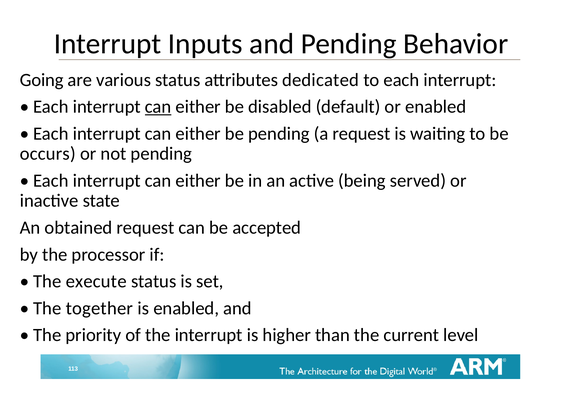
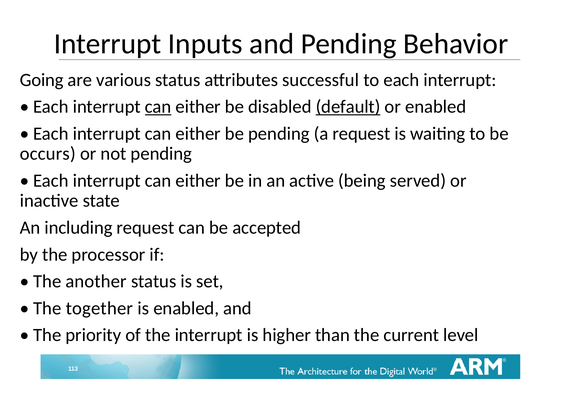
dedicated: dedicated -> successful
default underline: none -> present
obtained: obtained -> including
execute: execute -> another
